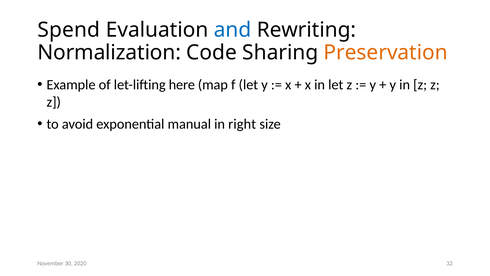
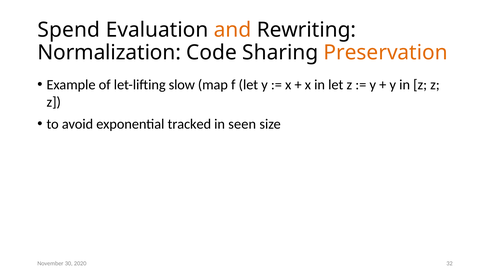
and colour: blue -> orange
here: here -> slow
manual: manual -> tracked
right: right -> seen
